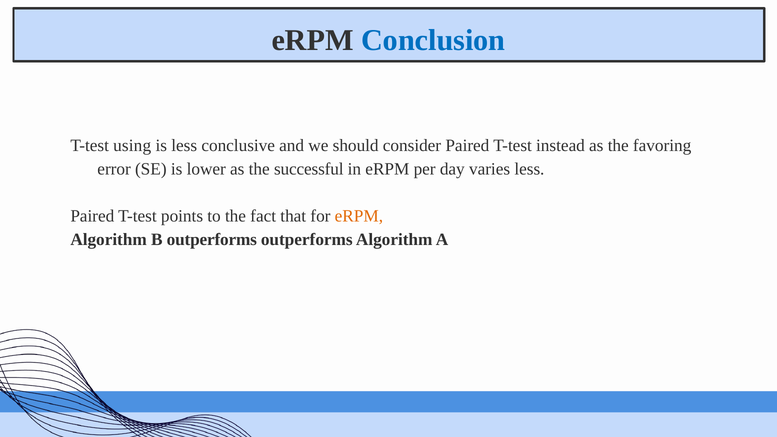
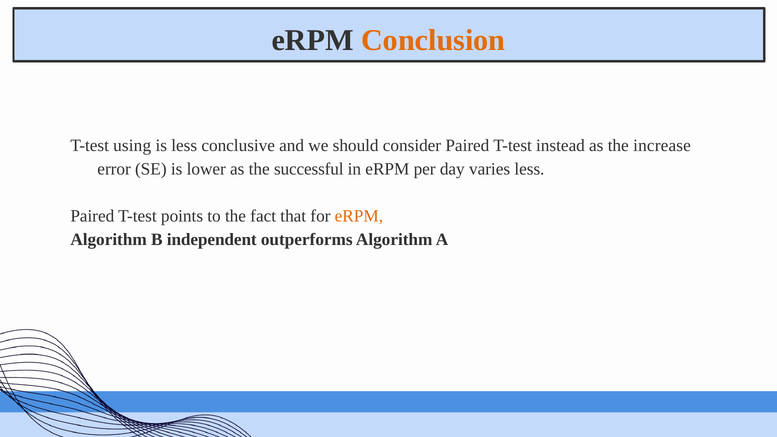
Conclusion colour: blue -> orange
favoring: favoring -> increase
B outperforms: outperforms -> independent
